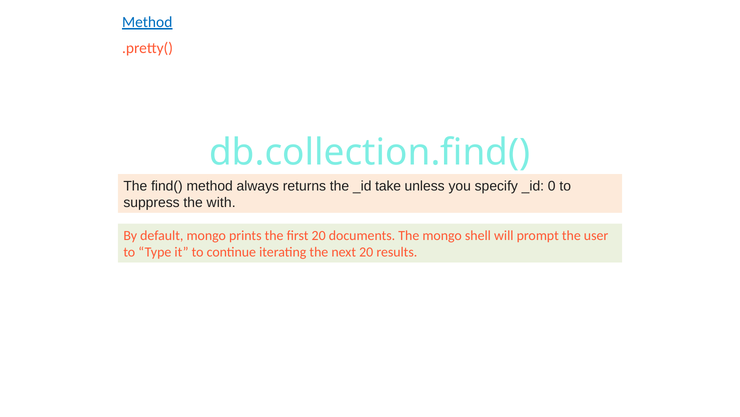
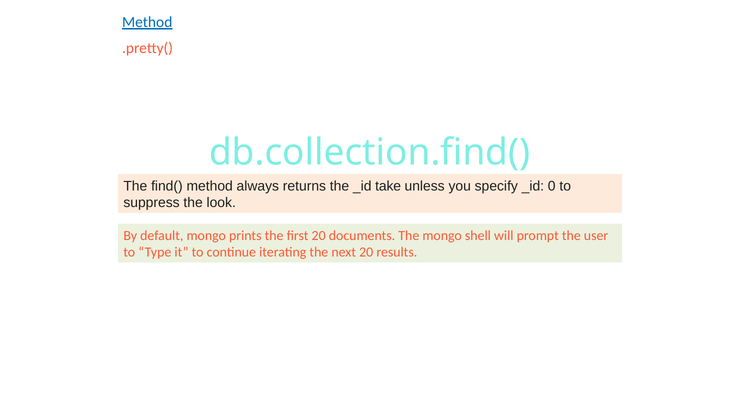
with: with -> look
